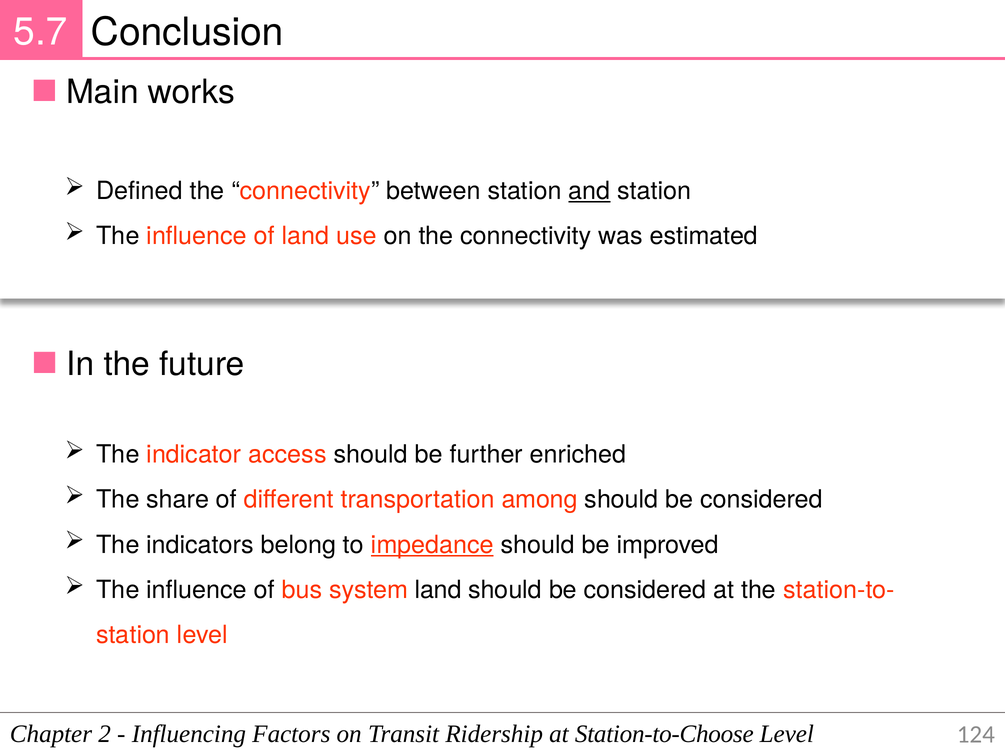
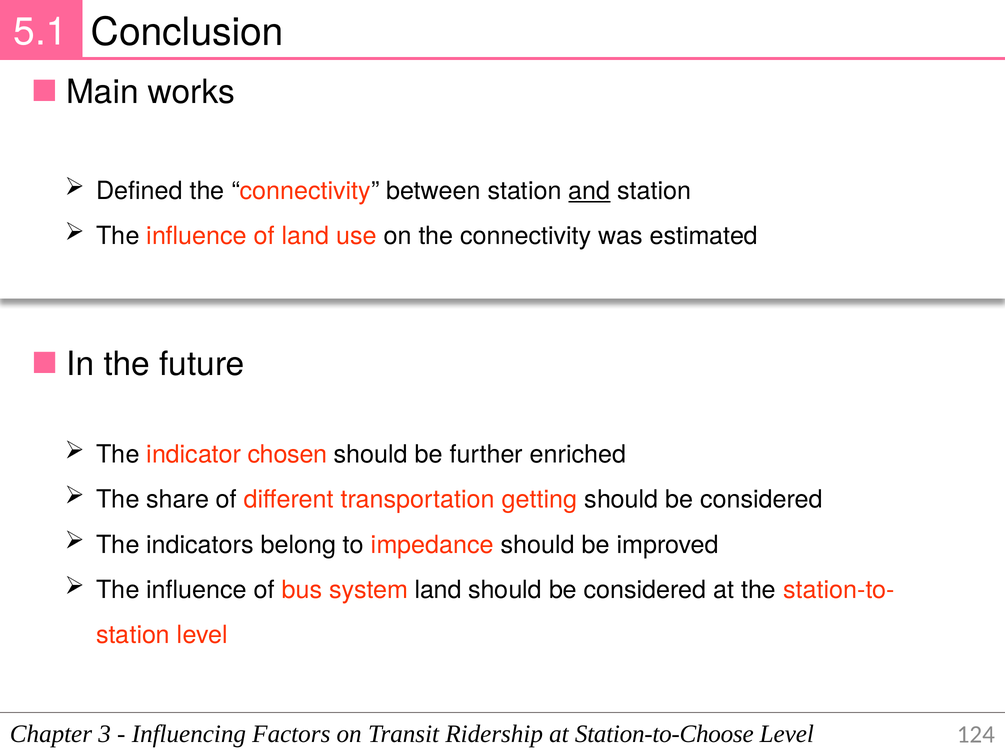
5.7: 5.7 -> 5.1
access: access -> chosen
among: among -> getting
impedance underline: present -> none
2: 2 -> 3
